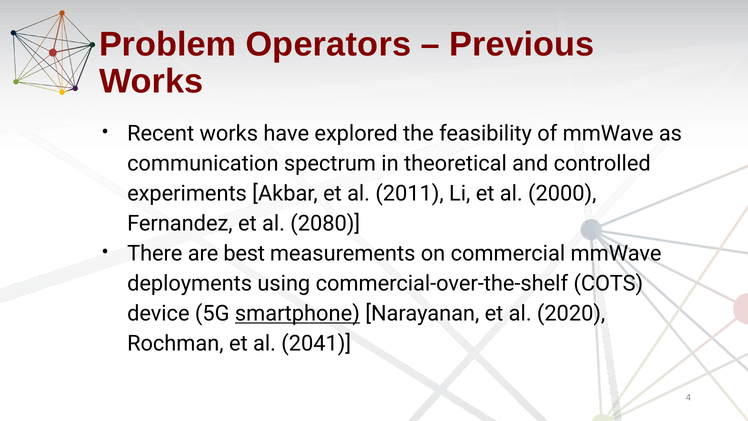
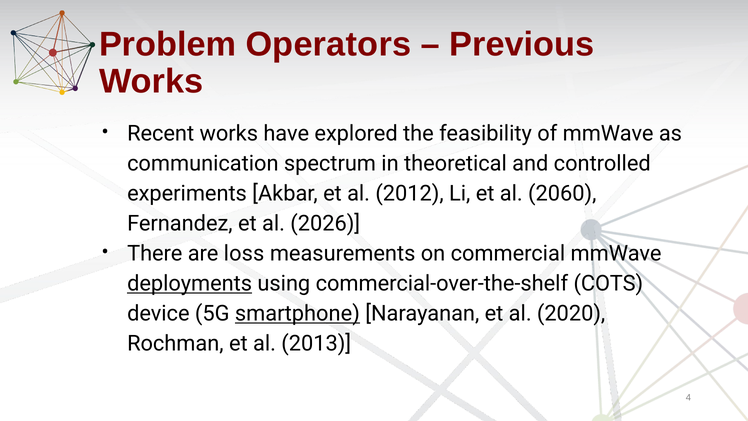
2011: 2011 -> 2012
2000: 2000 -> 2060
2080: 2080 -> 2026
best: best -> loss
deployments underline: none -> present
2041: 2041 -> 2013
